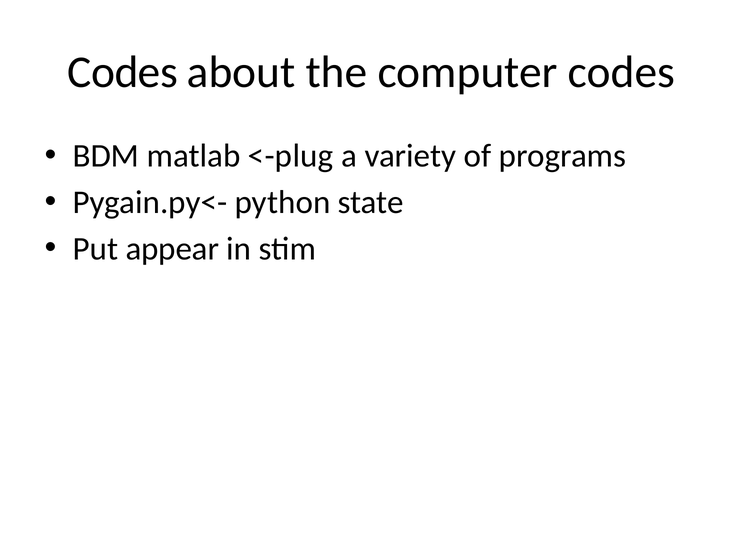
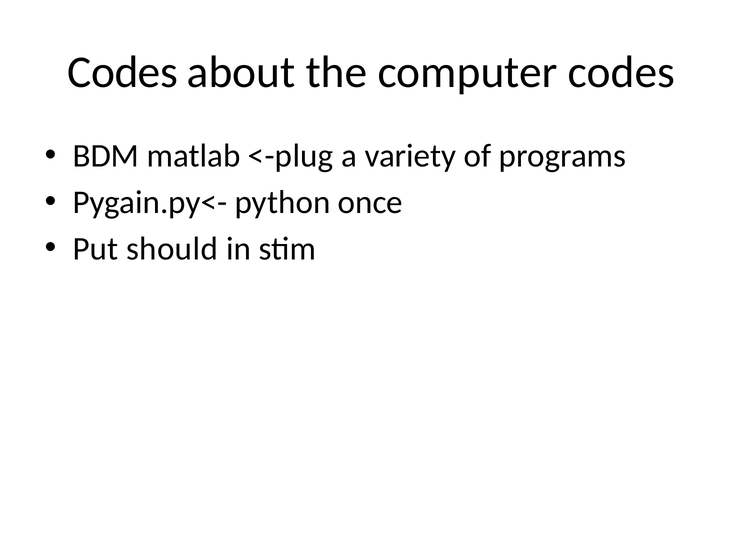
state: state -> once
appear: appear -> should
